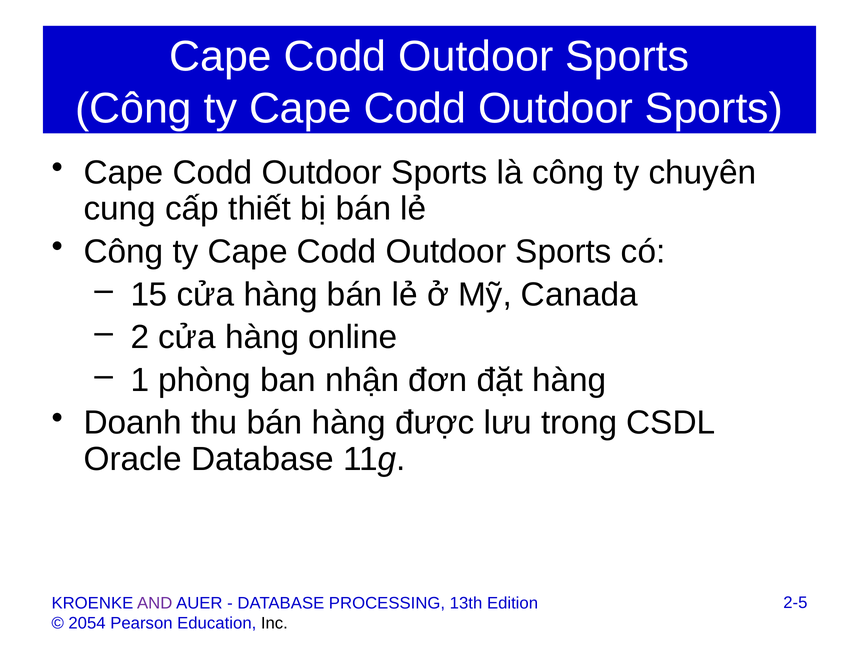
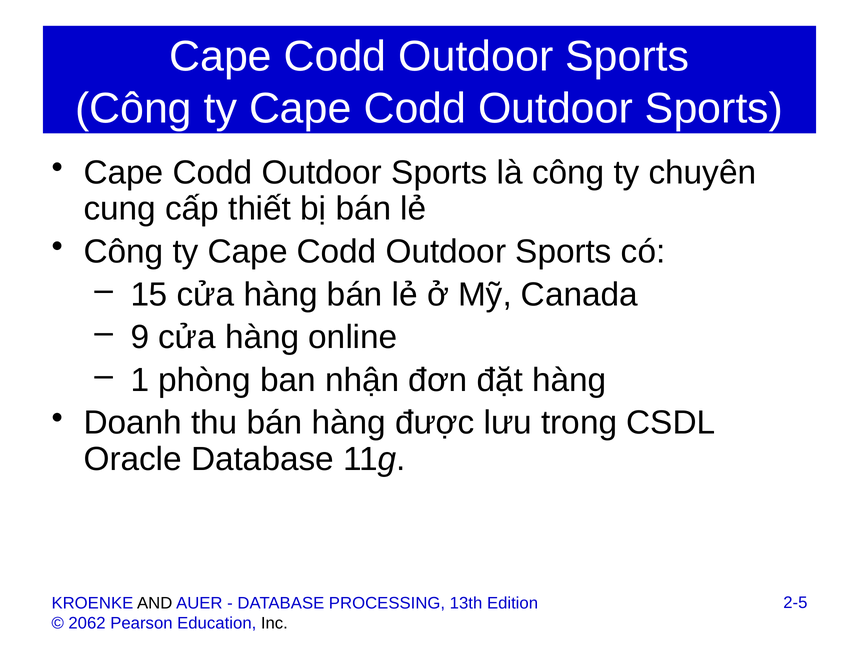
2: 2 -> 9
AND colour: purple -> black
2054: 2054 -> 2062
